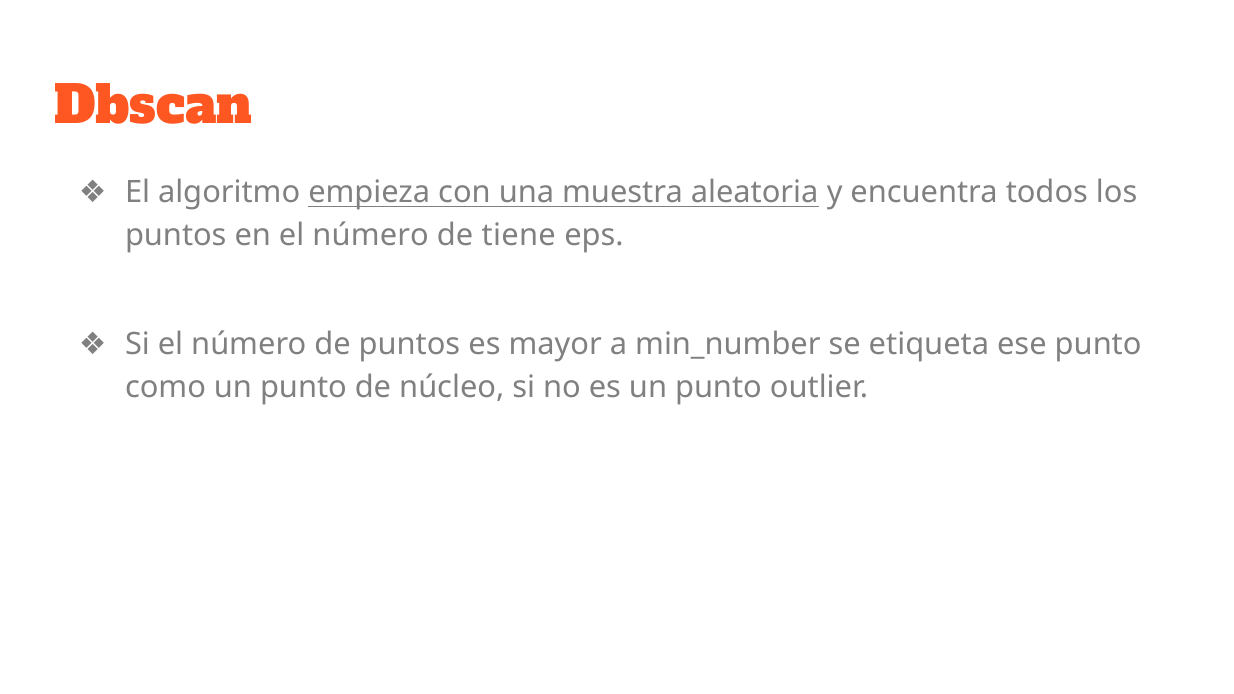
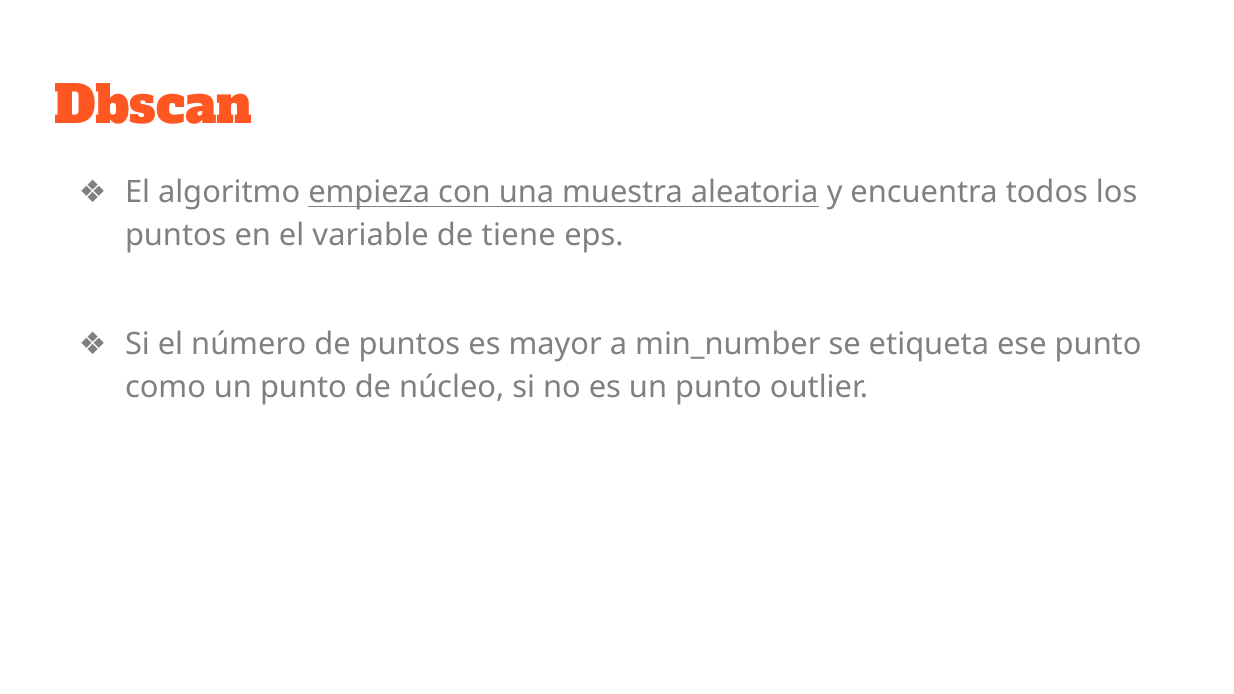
en el número: número -> variable
